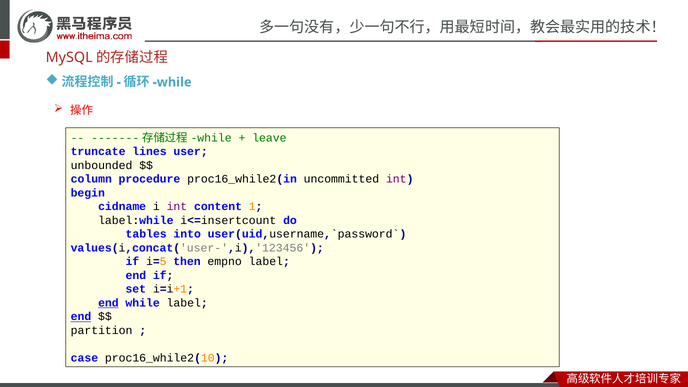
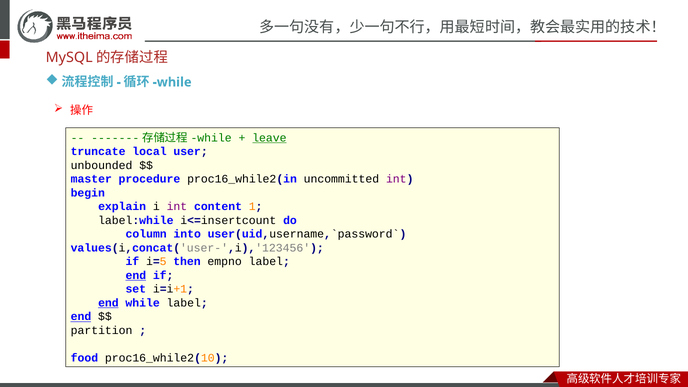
leave underline: none -> present
lines: lines -> local
column: column -> master
cidname: cidname -> explain
tables: tables -> column
end at (136, 275) underline: none -> present
case: case -> food
